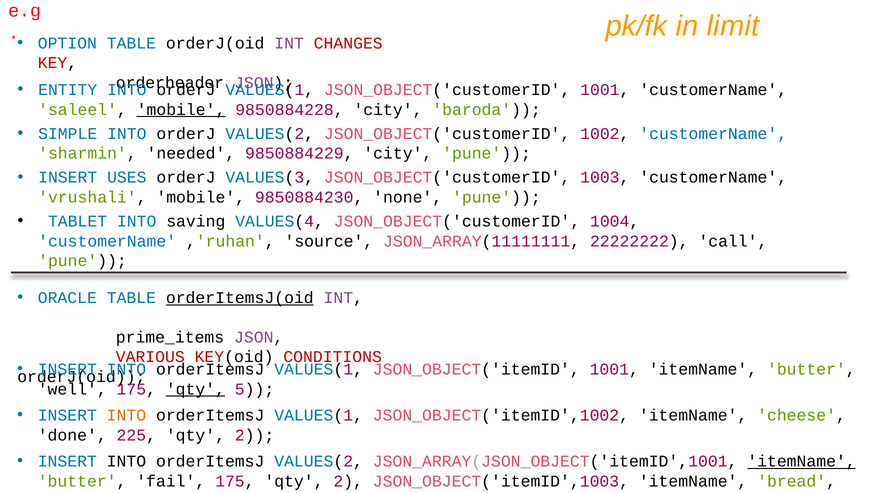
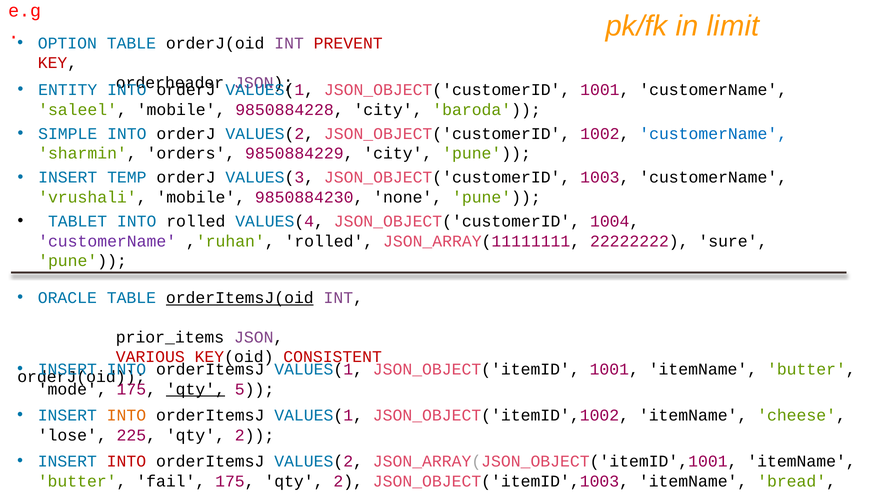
CHANGES: CHANGES -> PREVENT
mobile at (181, 110) underline: present -> none
needed: needed -> orders
USES: USES -> TEMP
INTO saving: saving -> rolled
customerName at (107, 241) colour: blue -> purple
,'ruhan source: source -> rolled
call: call -> sure
prime_items: prime_items -> prior_items
CONDITIONS: CONDITIONS -> CONSISTENT
well: well -> mode
done: done -> lose
INTO at (126, 461) colour: black -> red
itemName at (802, 461) underline: present -> none
